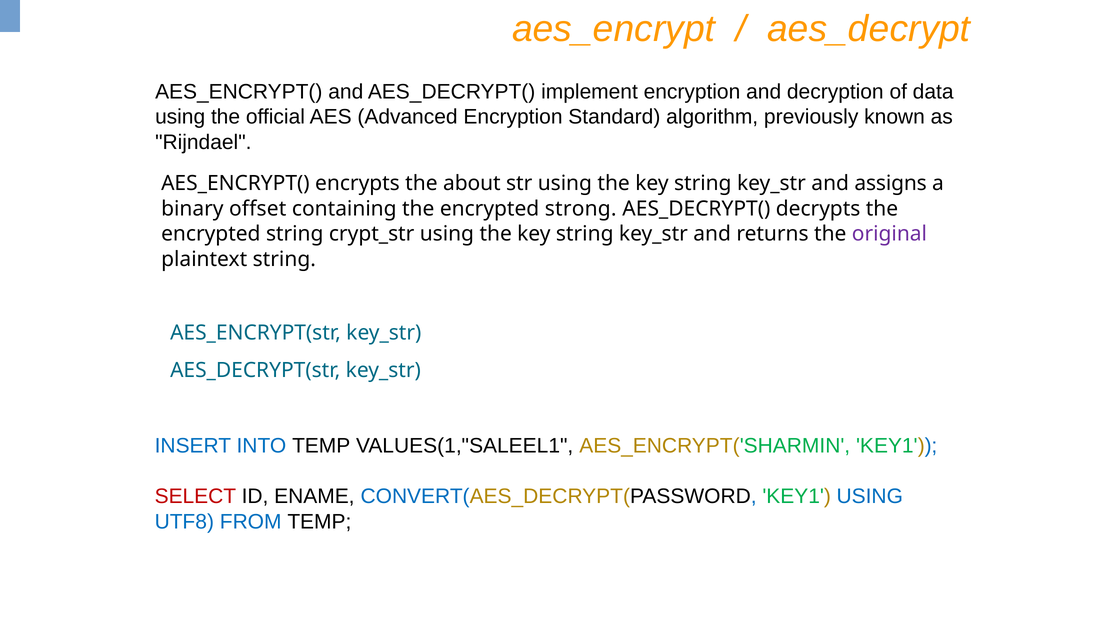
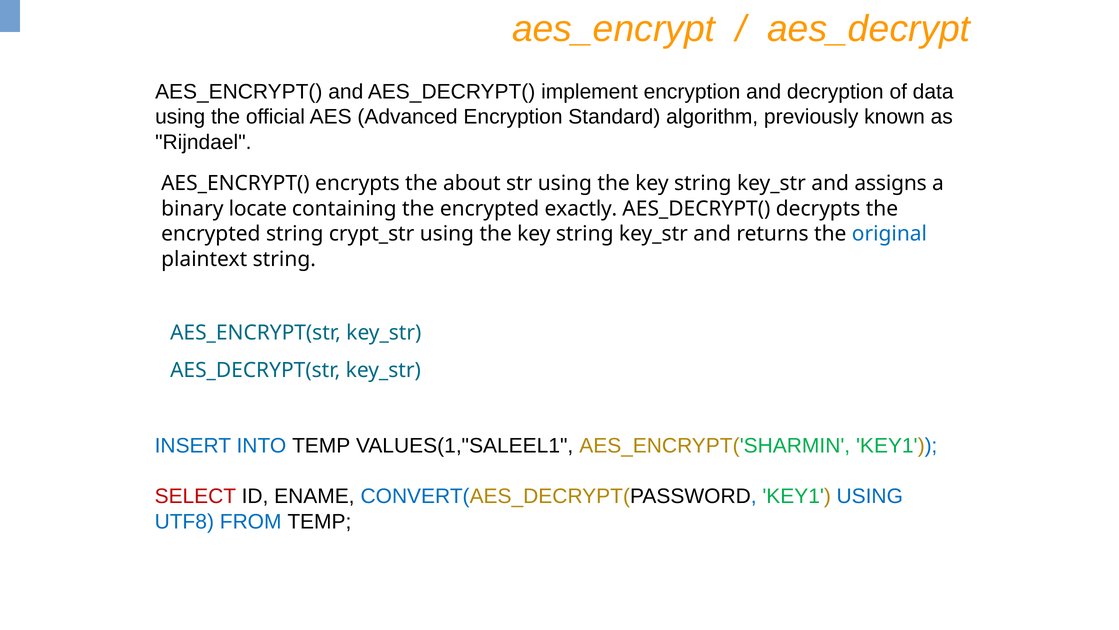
offset: offset -> locate
strong: strong -> exactly
original colour: purple -> blue
